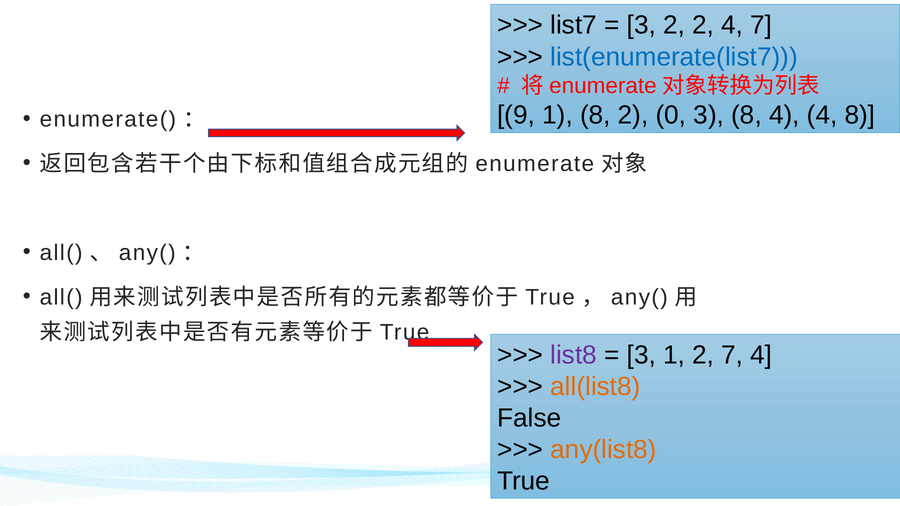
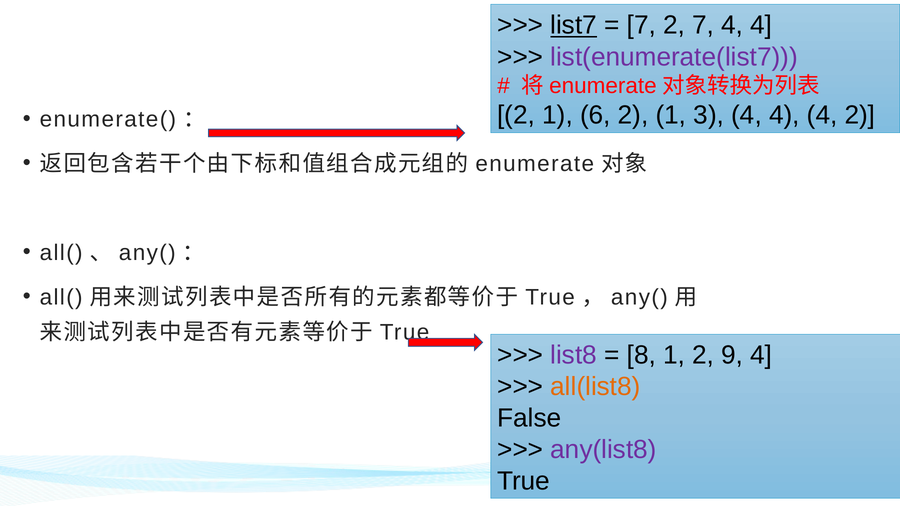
list7 underline: none -> present
3 at (641, 25): 3 -> 7
2 2: 2 -> 7
7 at (761, 25): 7 -> 4
list(enumerate(list7 colour: blue -> purple
9 at (516, 115): 9 -> 2
1 8: 8 -> 6
0 at (671, 115): 0 -> 1
3 8: 8 -> 4
4 8: 8 -> 2
3 at (641, 355): 3 -> 8
2 7: 7 -> 9
any(list8 colour: orange -> purple
